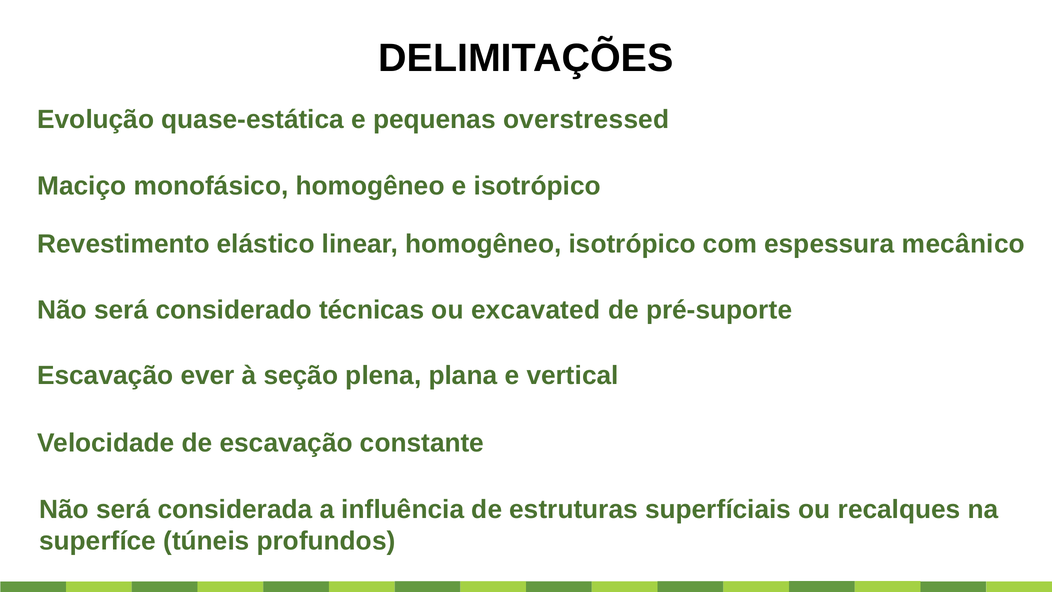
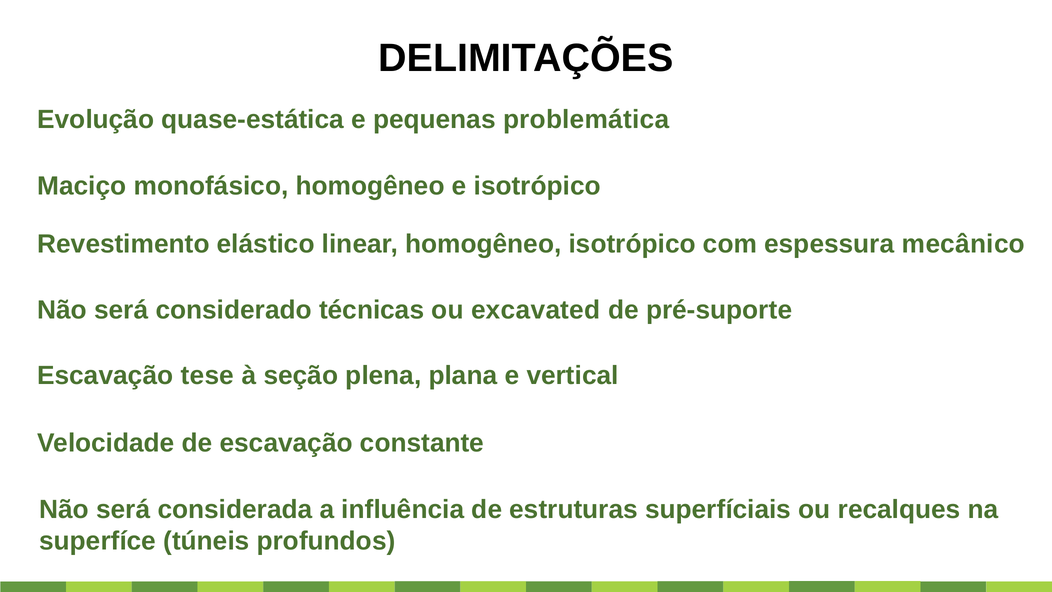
overstressed: overstressed -> problemática
ever: ever -> tese
